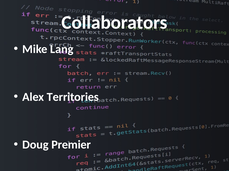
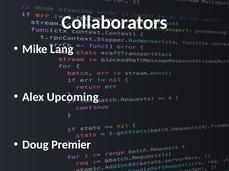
Territories: Territories -> Upcoming
